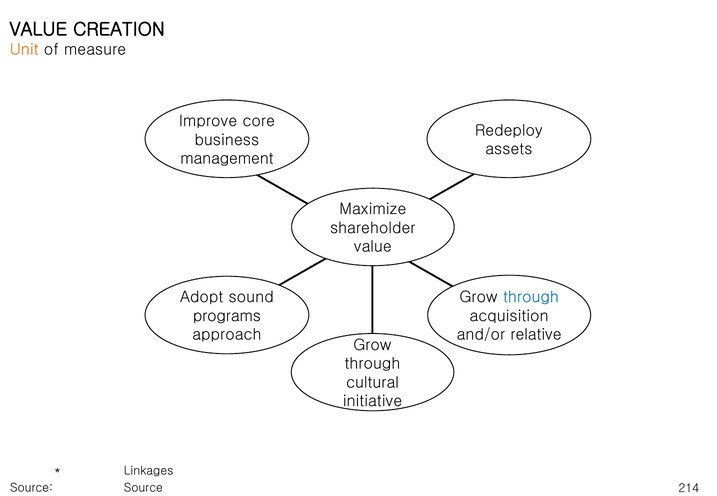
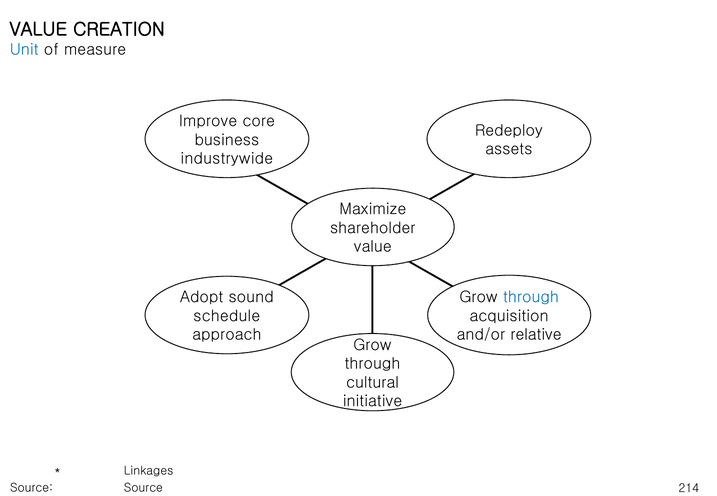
Unit colour: orange -> blue
management: management -> industrywide
programs: programs -> schedule
